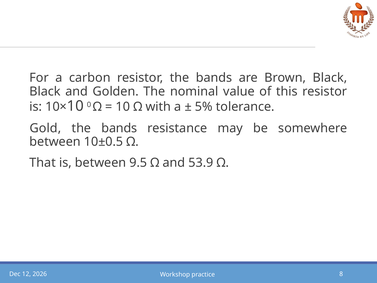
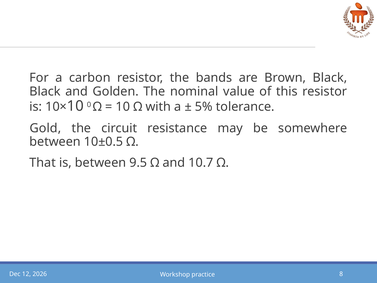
bands at (119, 128): bands -> circuit
53.9: 53.9 -> 10.7
